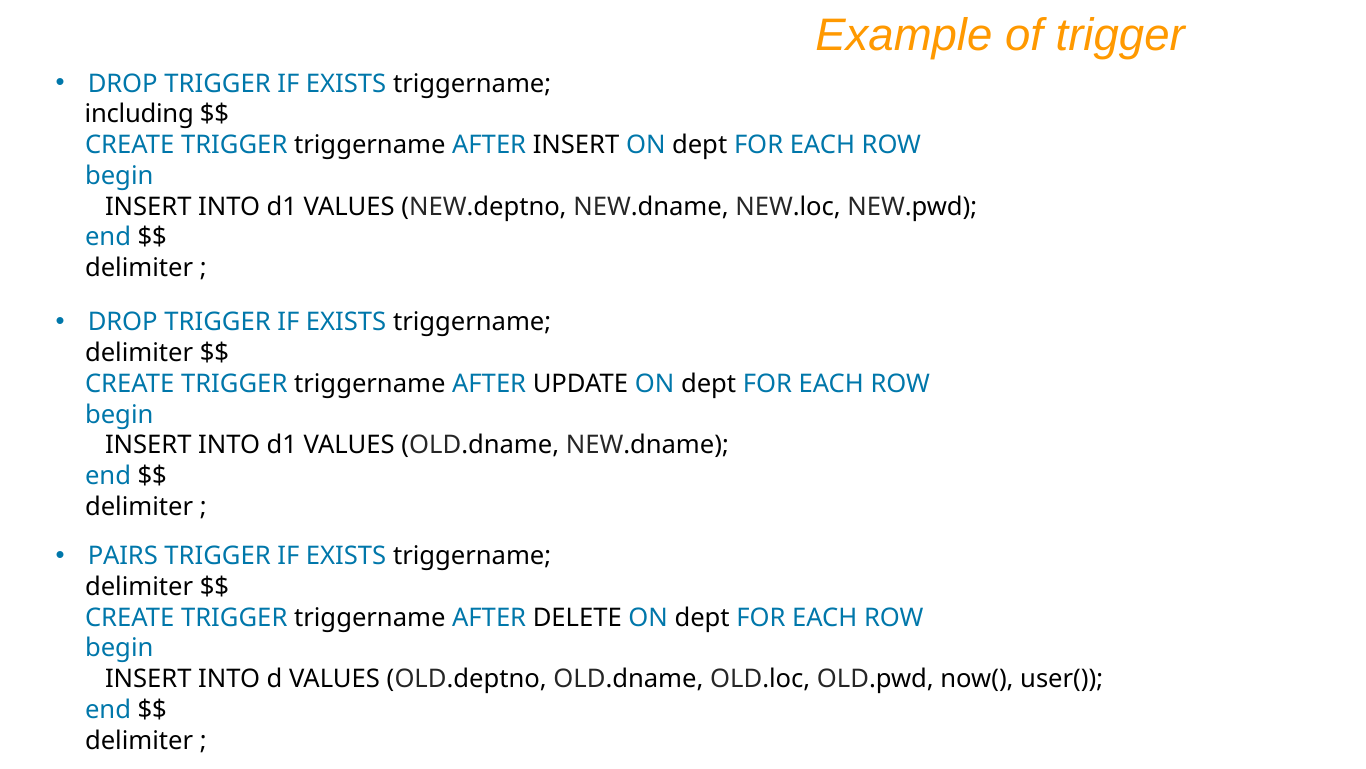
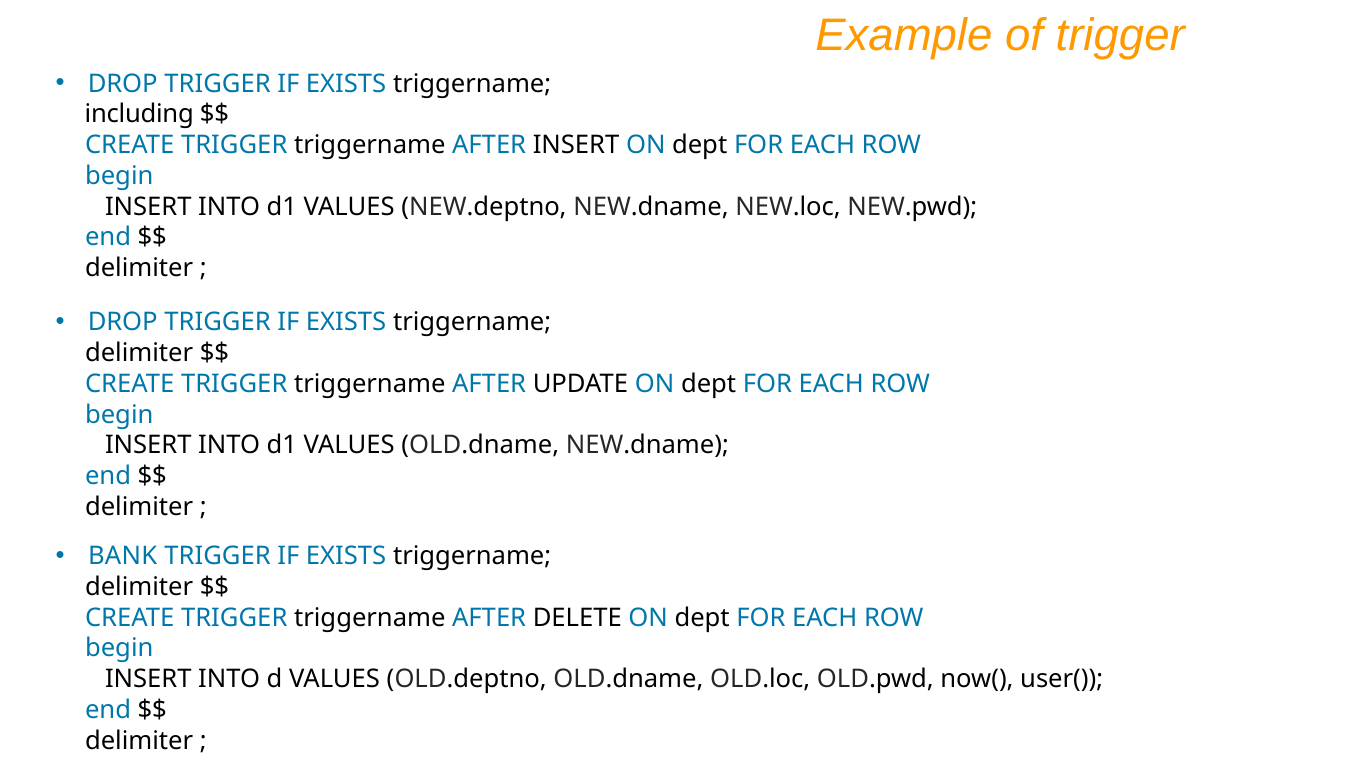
PAIRS: PAIRS -> BANK
